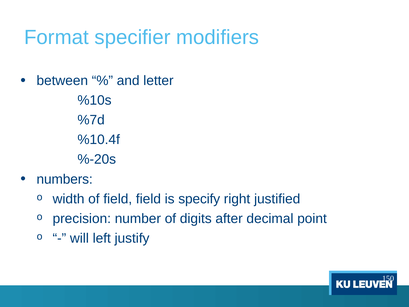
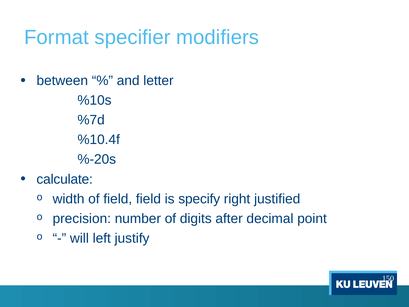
numbers: numbers -> calculate
